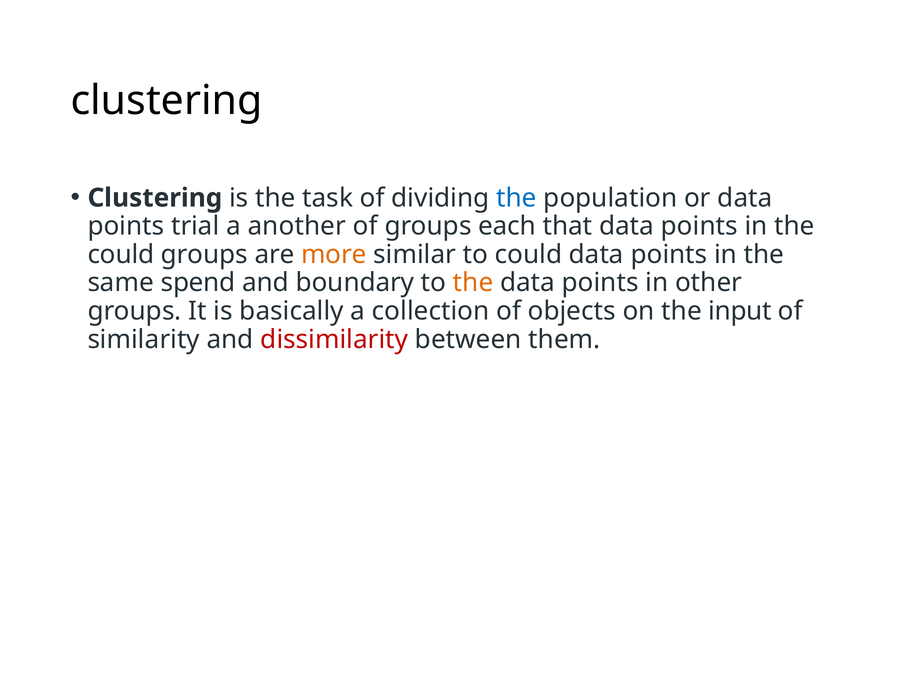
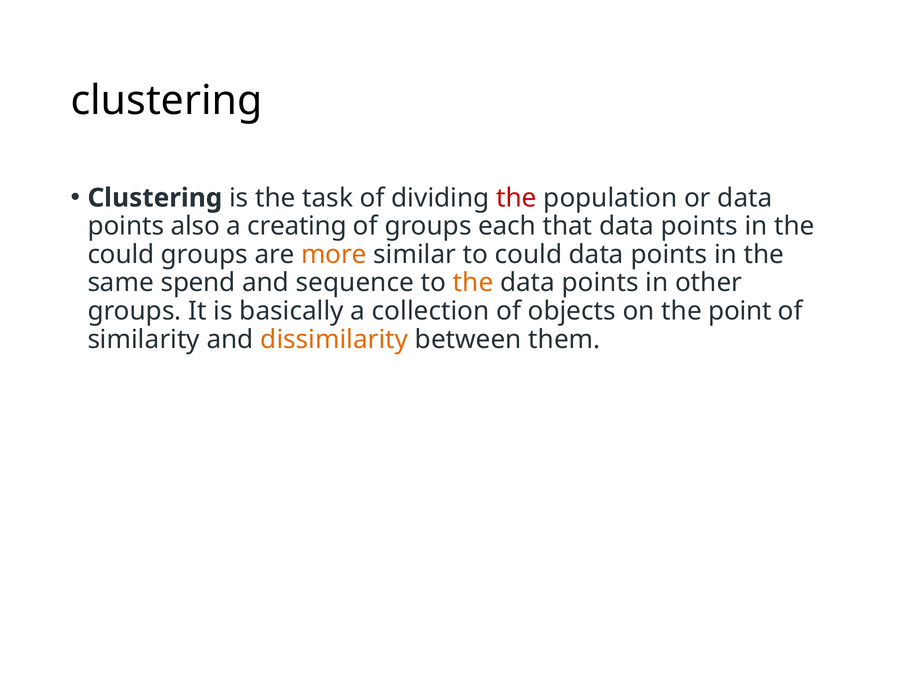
the at (516, 198) colour: blue -> red
trial: trial -> also
another: another -> creating
boundary: boundary -> sequence
input: input -> point
dissimilarity colour: red -> orange
